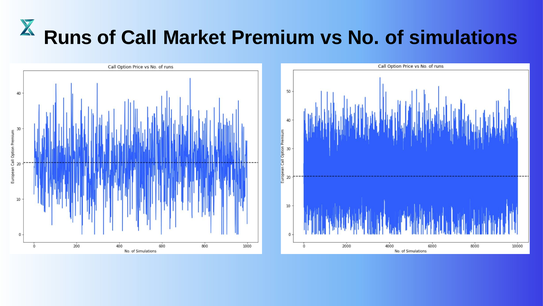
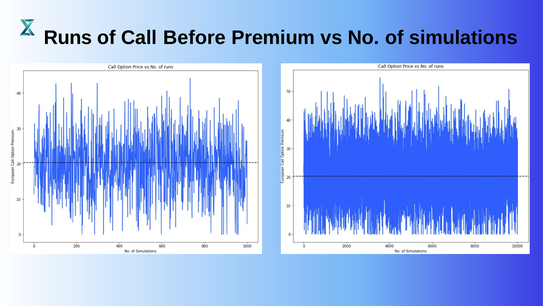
Market: Market -> Before
